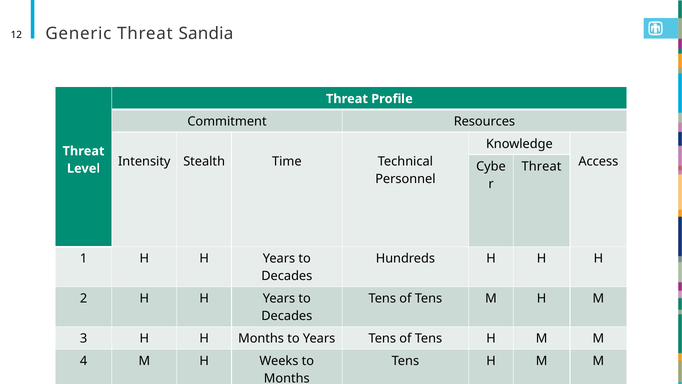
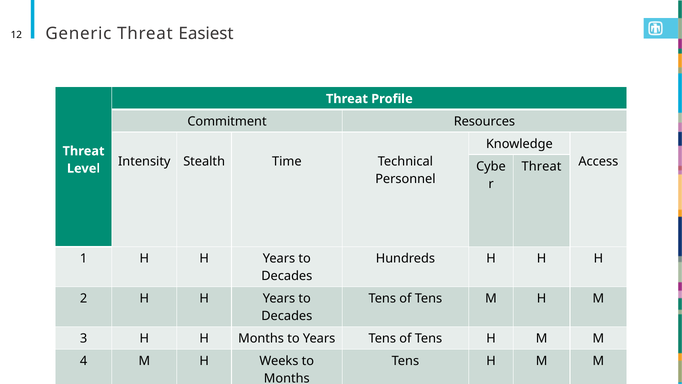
Sandia: Sandia -> Easiest
